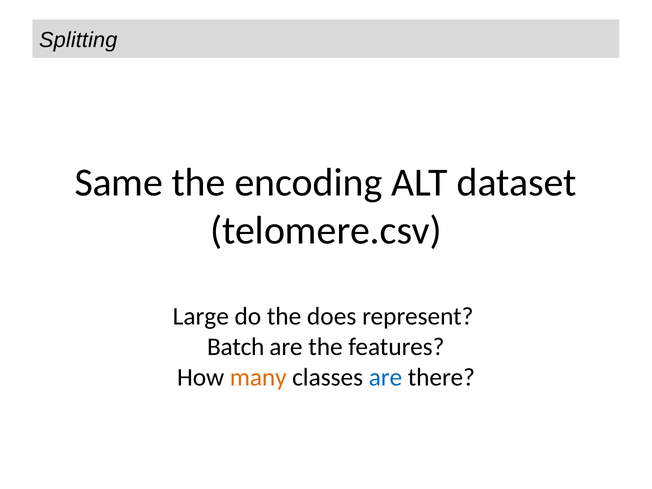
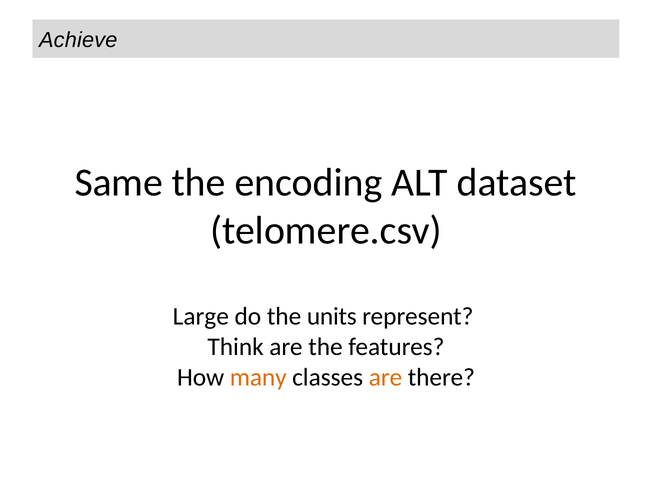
Splitting: Splitting -> Achieve
does: does -> units
Batch: Batch -> Think
are at (385, 377) colour: blue -> orange
